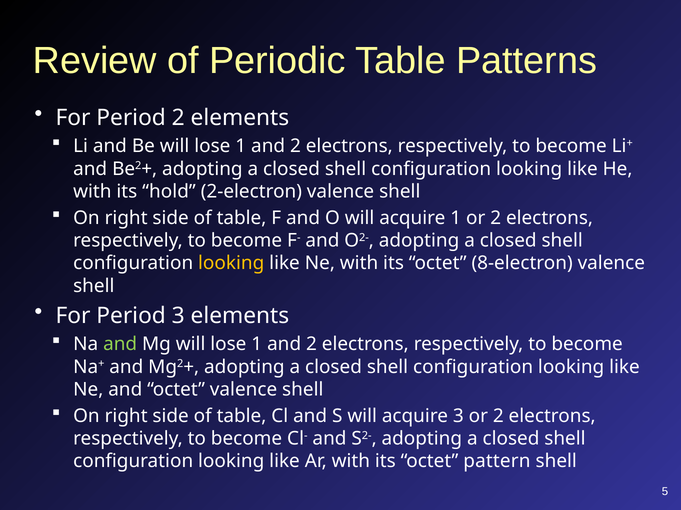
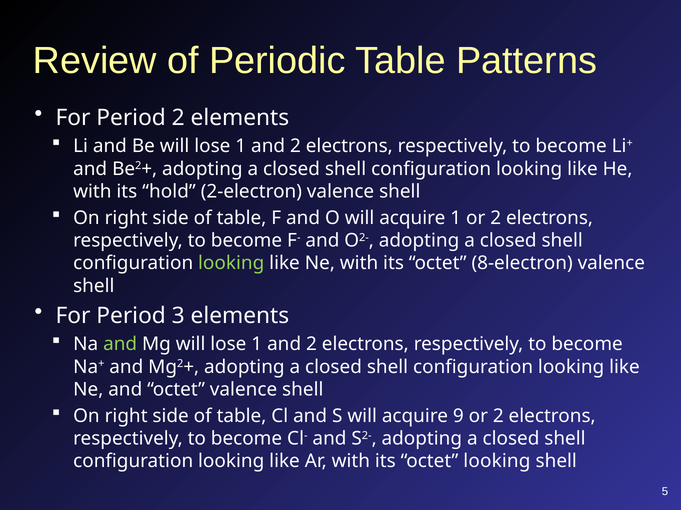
looking at (231, 264) colour: yellow -> light green
acquire 3: 3 -> 9
octet pattern: pattern -> looking
